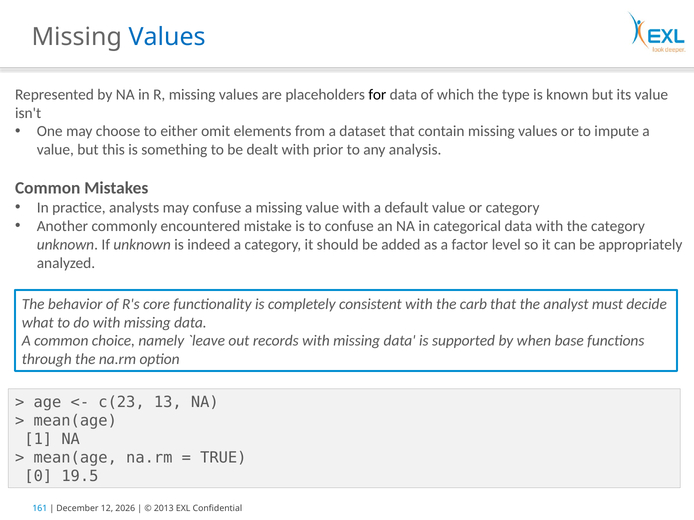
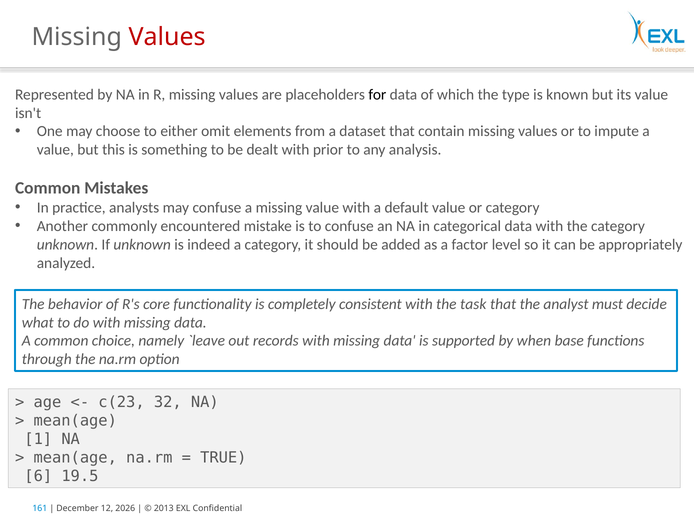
Values at (167, 37) colour: blue -> red
carb: carb -> task
13: 13 -> 32
0: 0 -> 6
